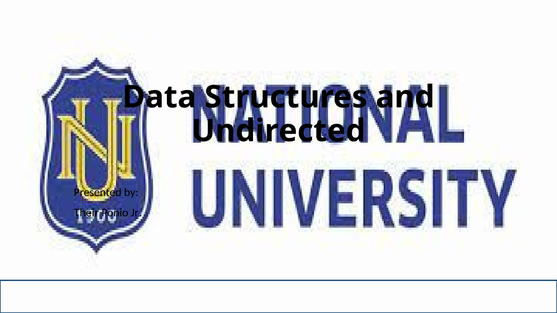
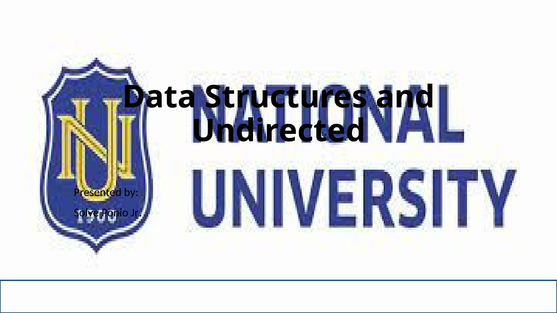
Their: Their -> Solve
